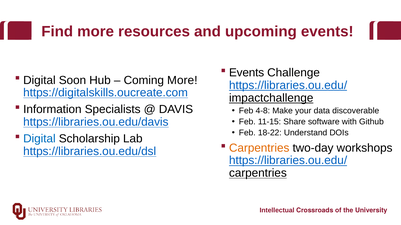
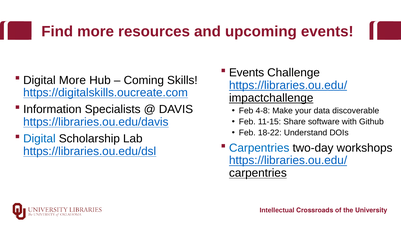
Digital Soon: Soon -> More
Coming More: More -> Skills
Carpentries at (259, 148) colour: orange -> blue
